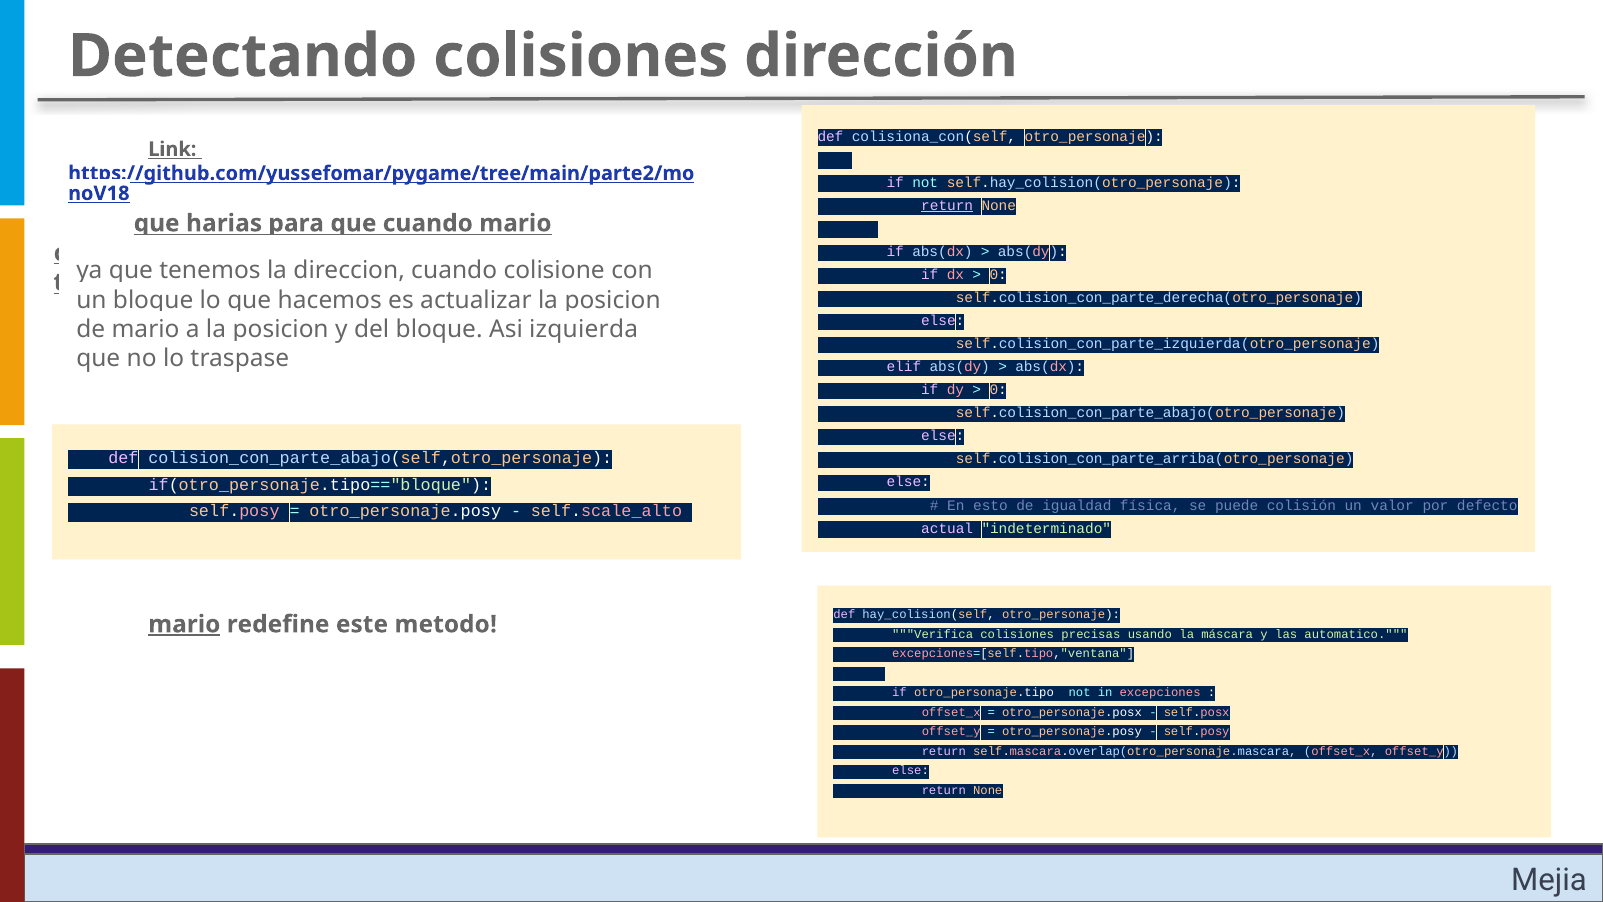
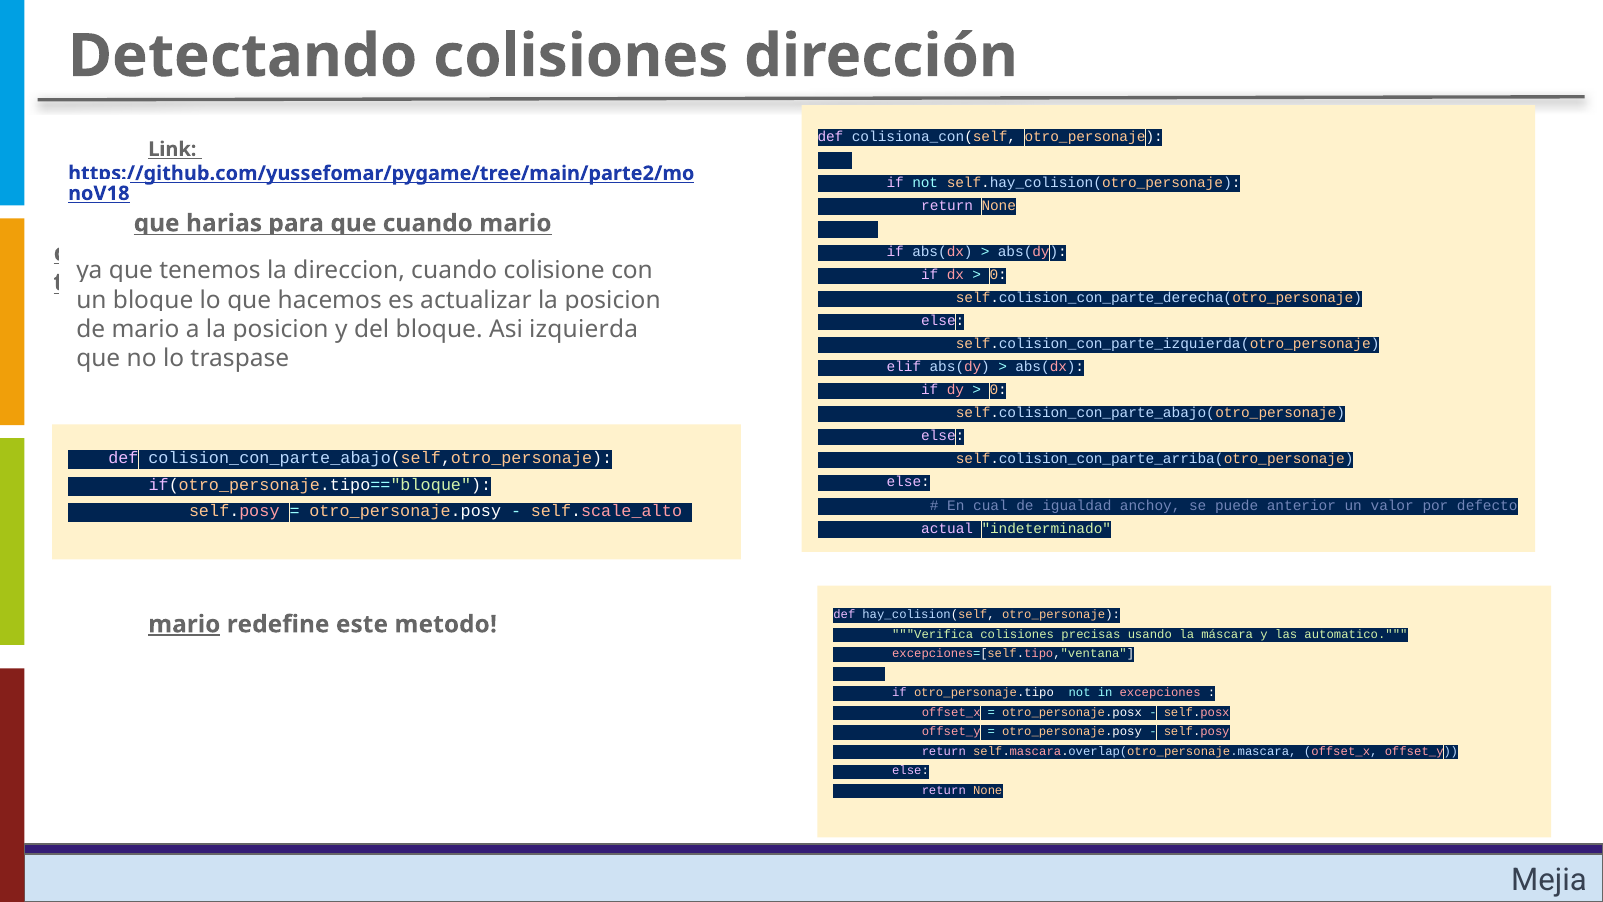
return at (947, 206) underline: present -> none
esto: esto -> cual
física: física -> anchoy
colisión: colisión -> anterior
